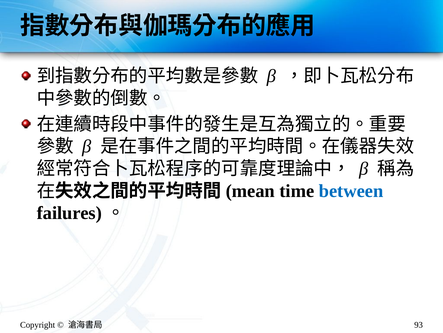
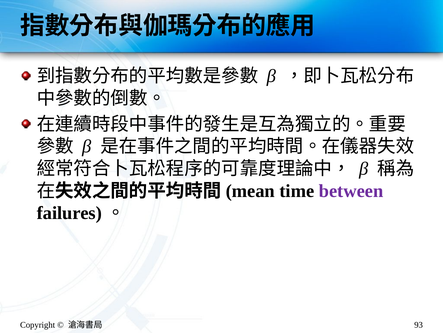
between colour: blue -> purple
